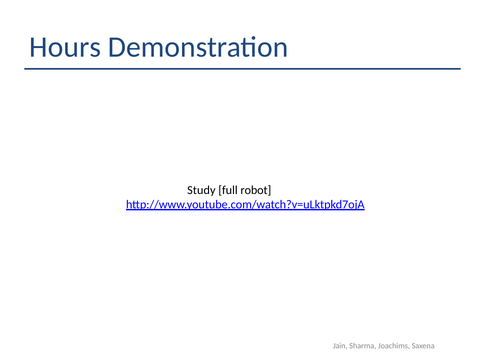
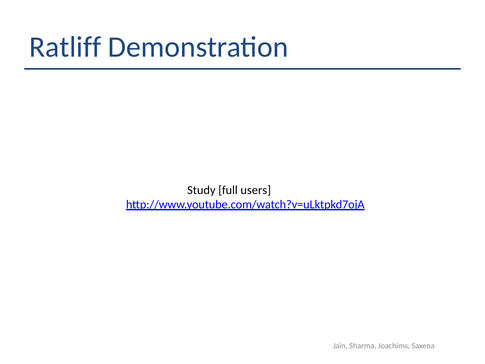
Hours: Hours -> Ratliff
robot: robot -> users
